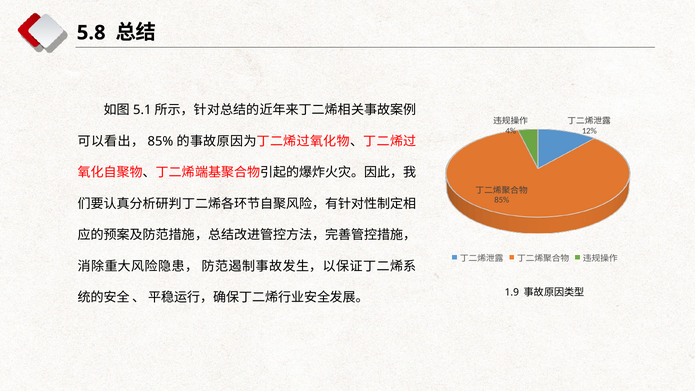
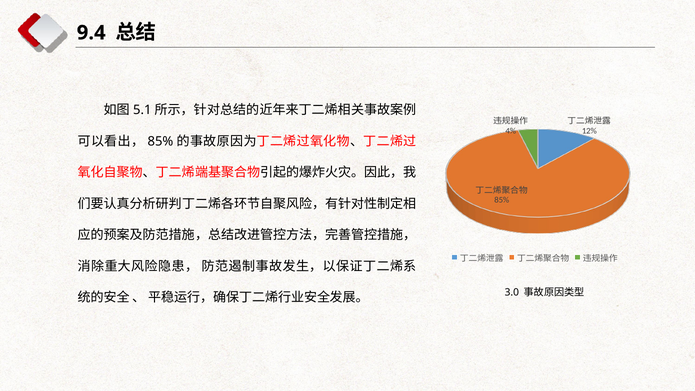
5.8: 5.8 -> 9.4
1.9: 1.9 -> 3.0
